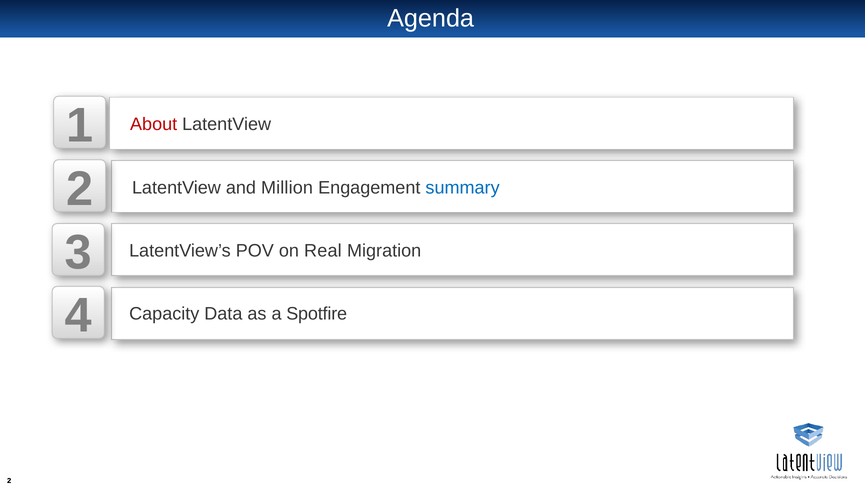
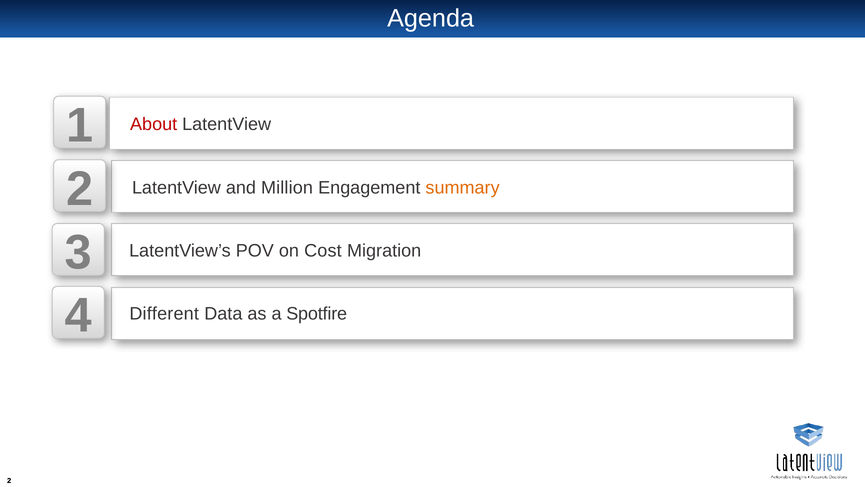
summary colour: blue -> orange
Real: Real -> Cost
Capacity: Capacity -> Different
